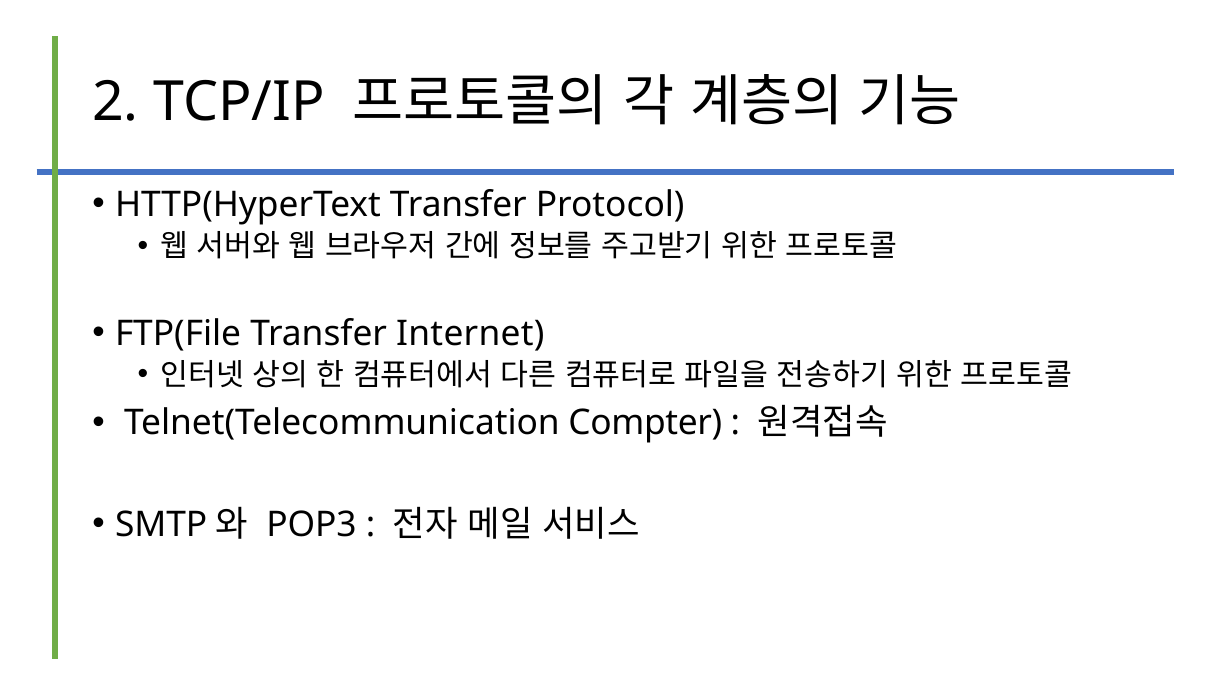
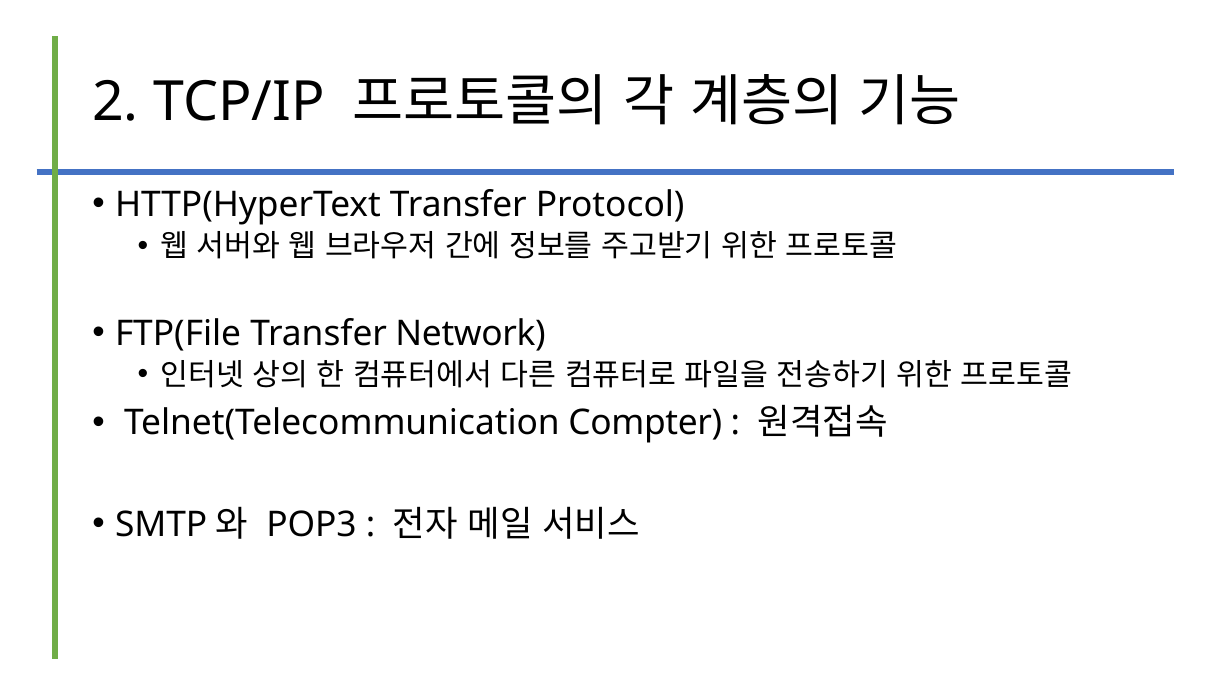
Internet: Internet -> Network
